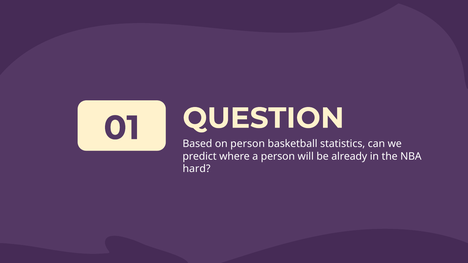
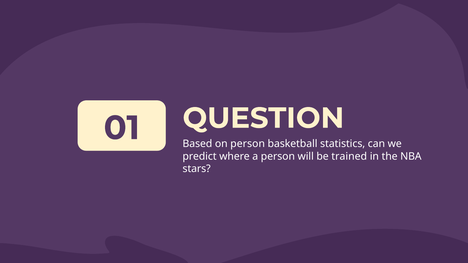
already: already -> trained
hard: hard -> stars
